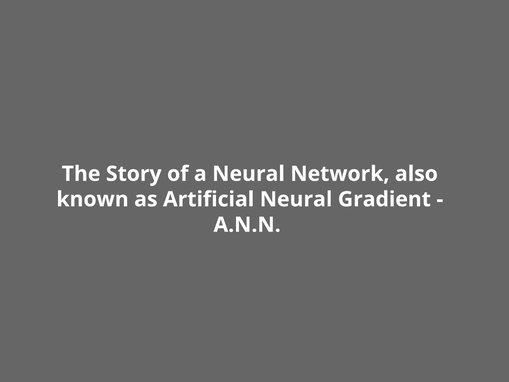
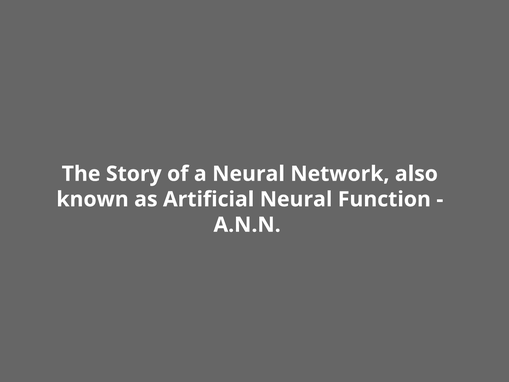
Gradient: Gradient -> Function
